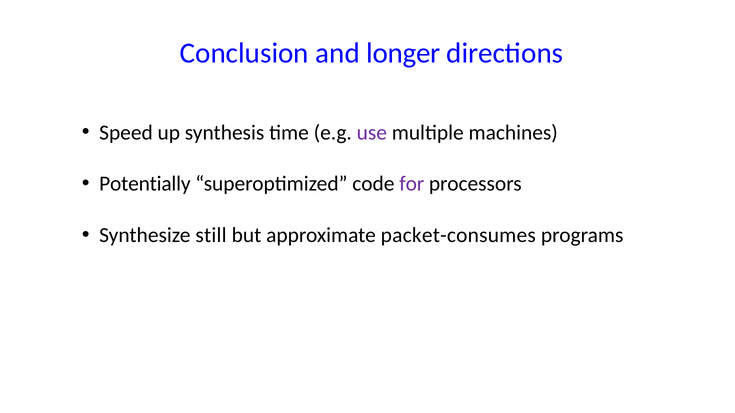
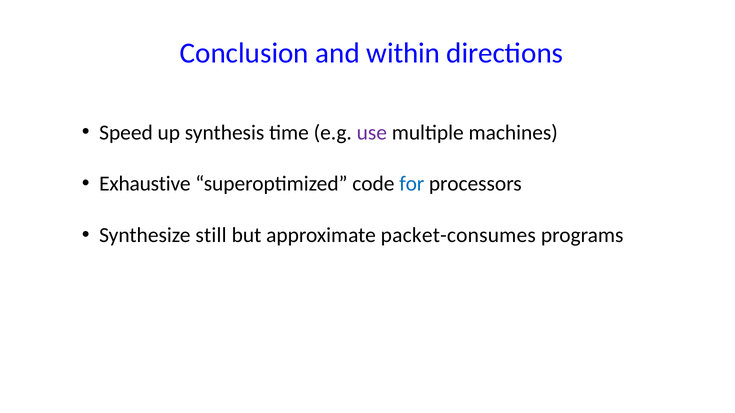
longer: longer -> within
Potentially: Potentially -> Exhaustive
for colour: purple -> blue
